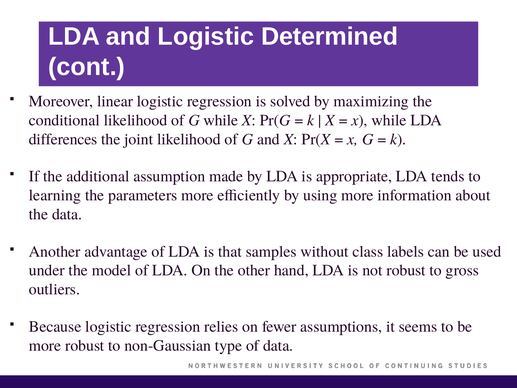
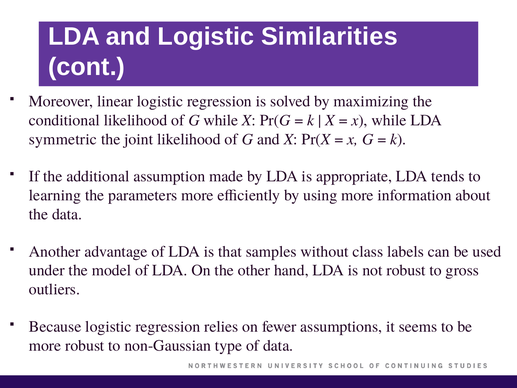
Determined: Determined -> Similarities
differences: differences -> symmetric
